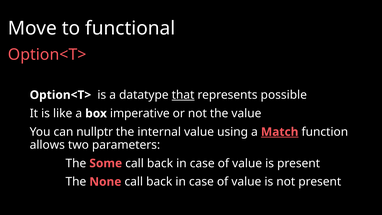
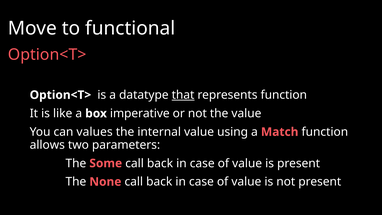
represents possible: possible -> function
nullptr: nullptr -> values
Match underline: present -> none
